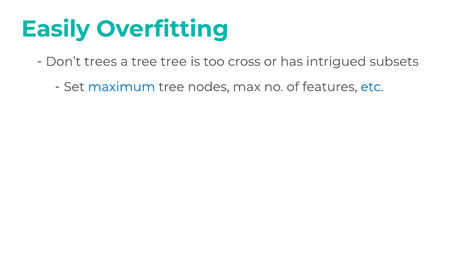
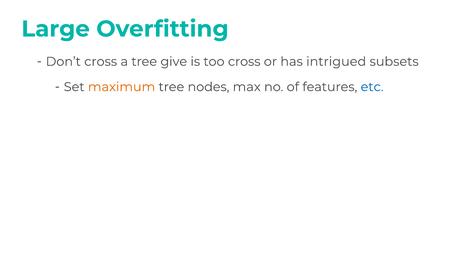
Easily: Easily -> Large
Don’t trees: trees -> cross
tree tree: tree -> give
maximum colour: blue -> orange
